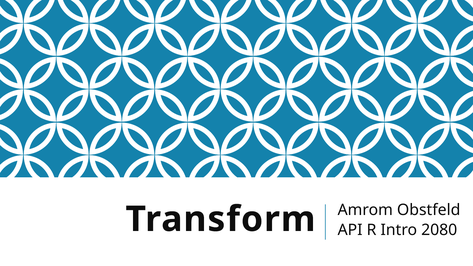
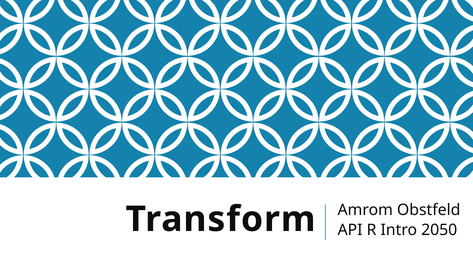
2080: 2080 -> 2050
